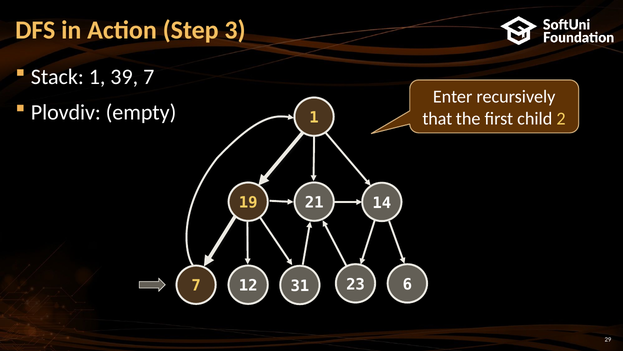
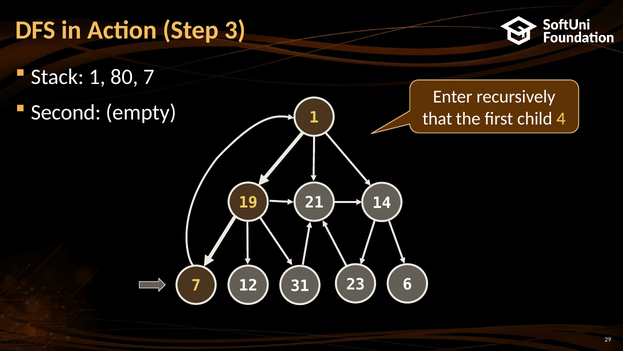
39: 39 -> 80
Plovdiv: Plovdiv -> Second
2: 2 -> 4
